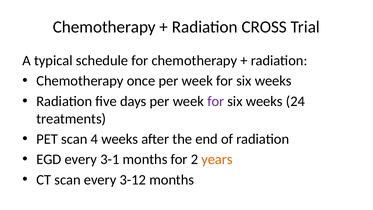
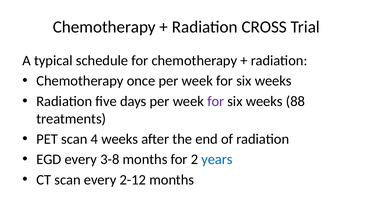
24: 24 -> 88
3-1: 3-1 -> 3-8
years colour: orange -> blue
3-12: 3-12 -> 2-12
